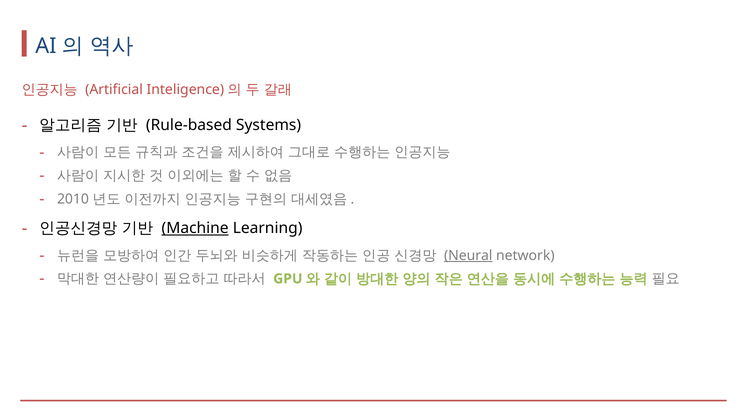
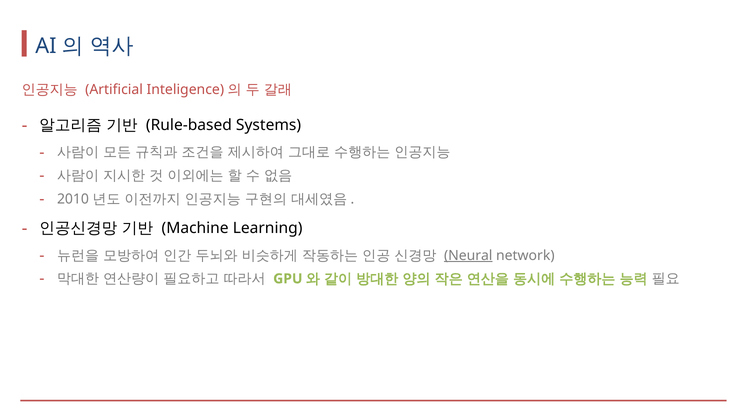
Machine underline: present -> none
